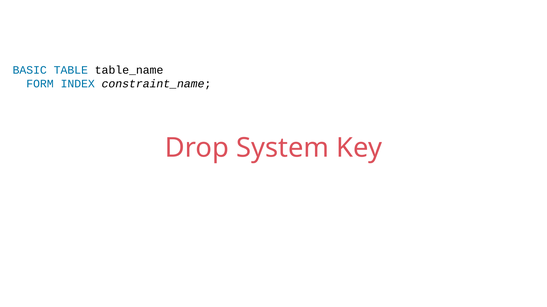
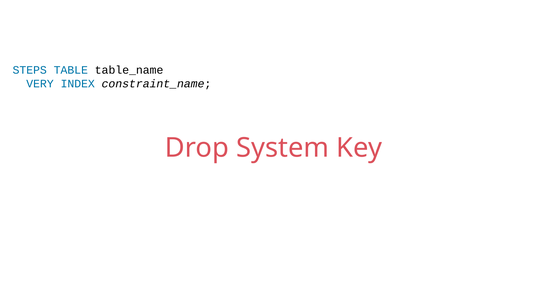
BASIC: BASIC -> STEPS
FORM: FORM -> VERY
